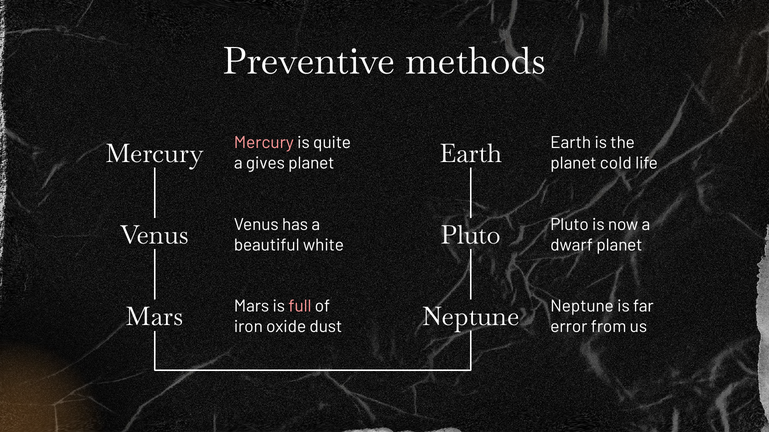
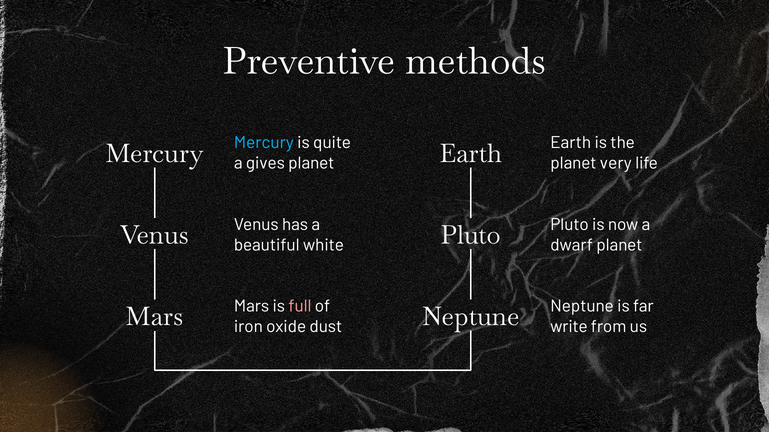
Mercury at (264, 143) colour: pink -> light blue
cold: cold -> very
error: error -> write
